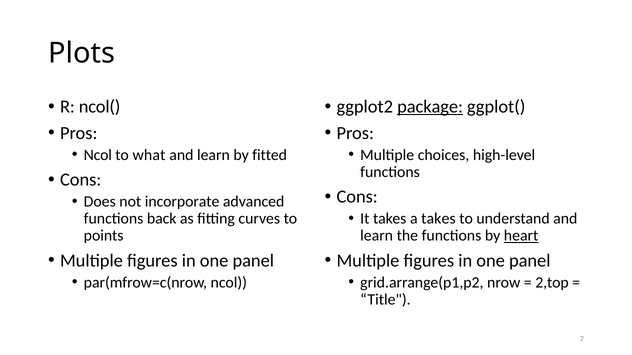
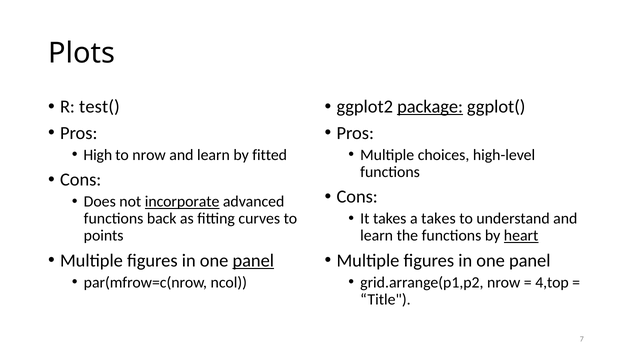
ncol(: ncol( -> test(
Ncol at (98, 155): Ncol -> High
to what: what -> nrow
incorporate underline: none -> present
panel at (253, 261) underline: none -> present
2,top: 2,top -> 4,top
